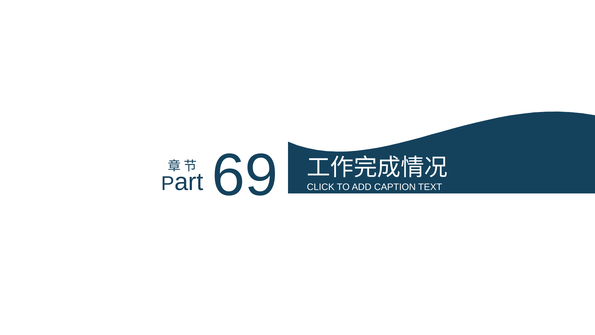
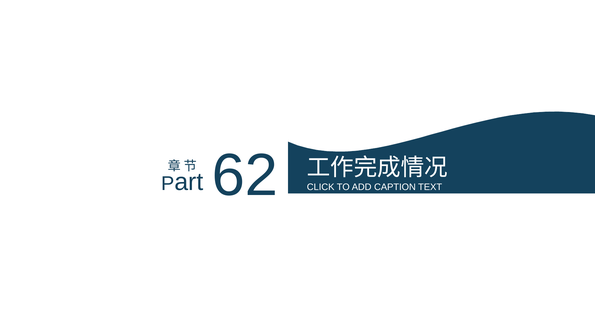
69: 69 -> 62
